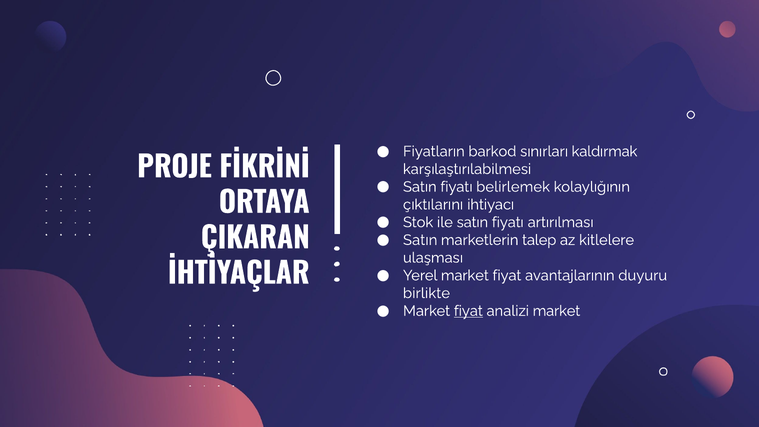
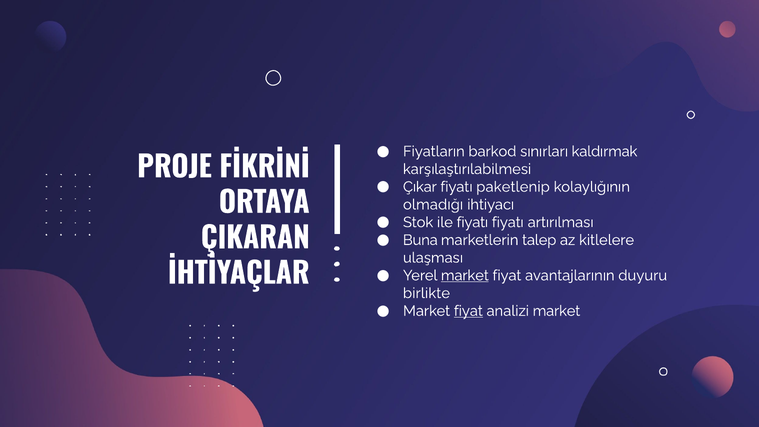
Satın at (420, 187): Satın -> Çıkar
belirlemek: belirlemek -> paketlenip
çıktılarını: çıktılarını -> olmadığı
ile satın: satın -> fiyatı
Satın at (420, 240): Satın -> Buna
market at (465, 275) underline: none -> present
